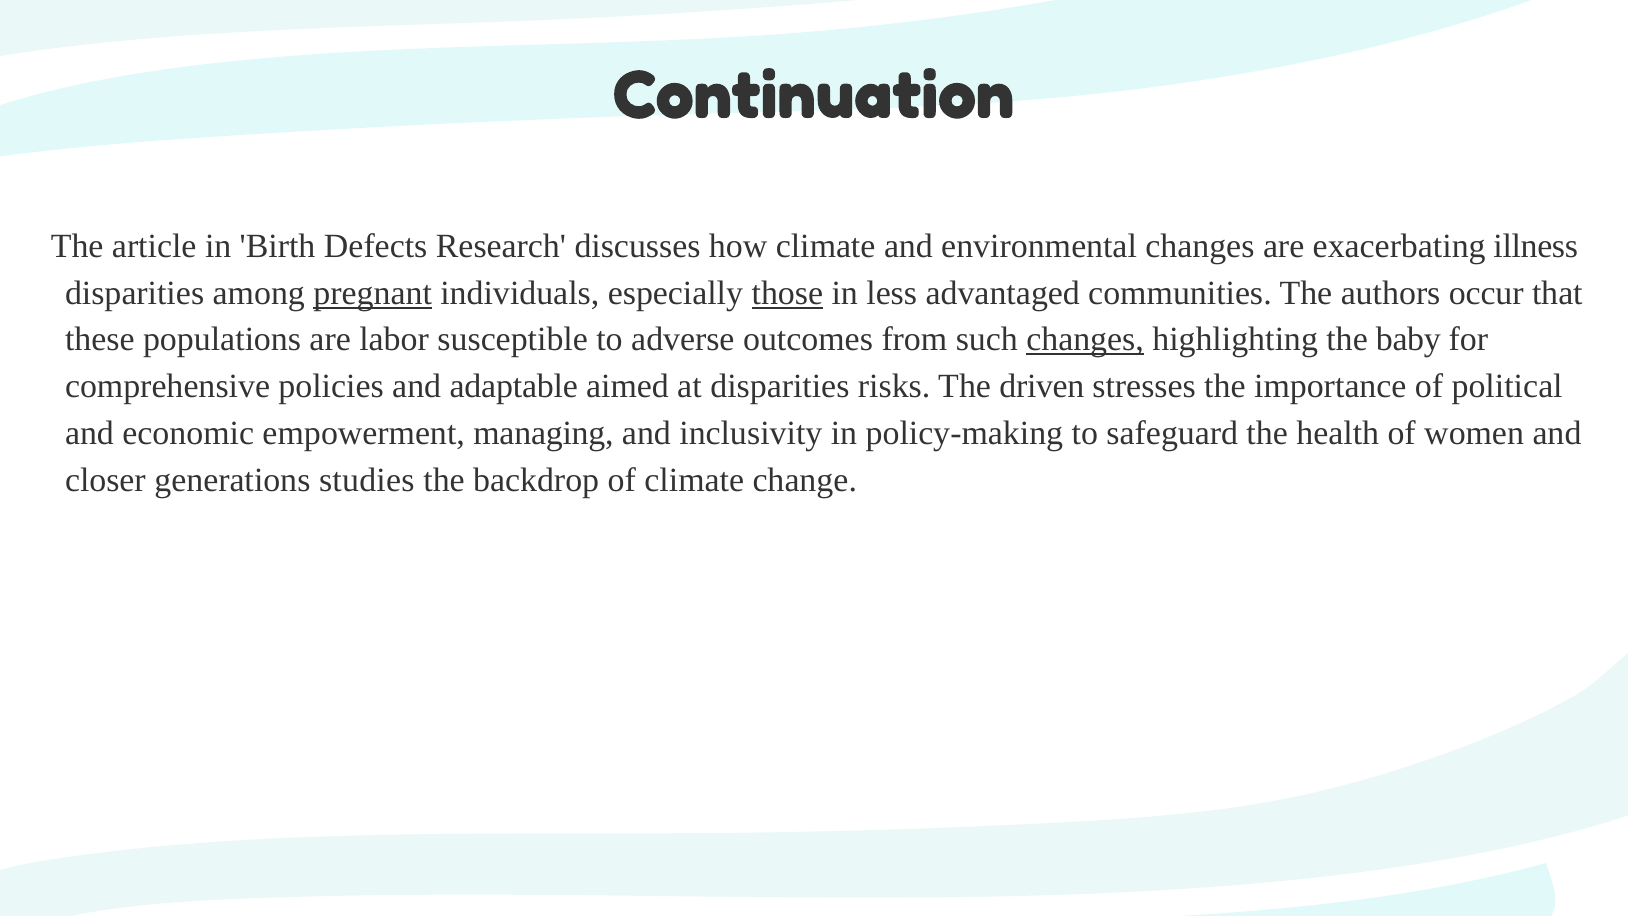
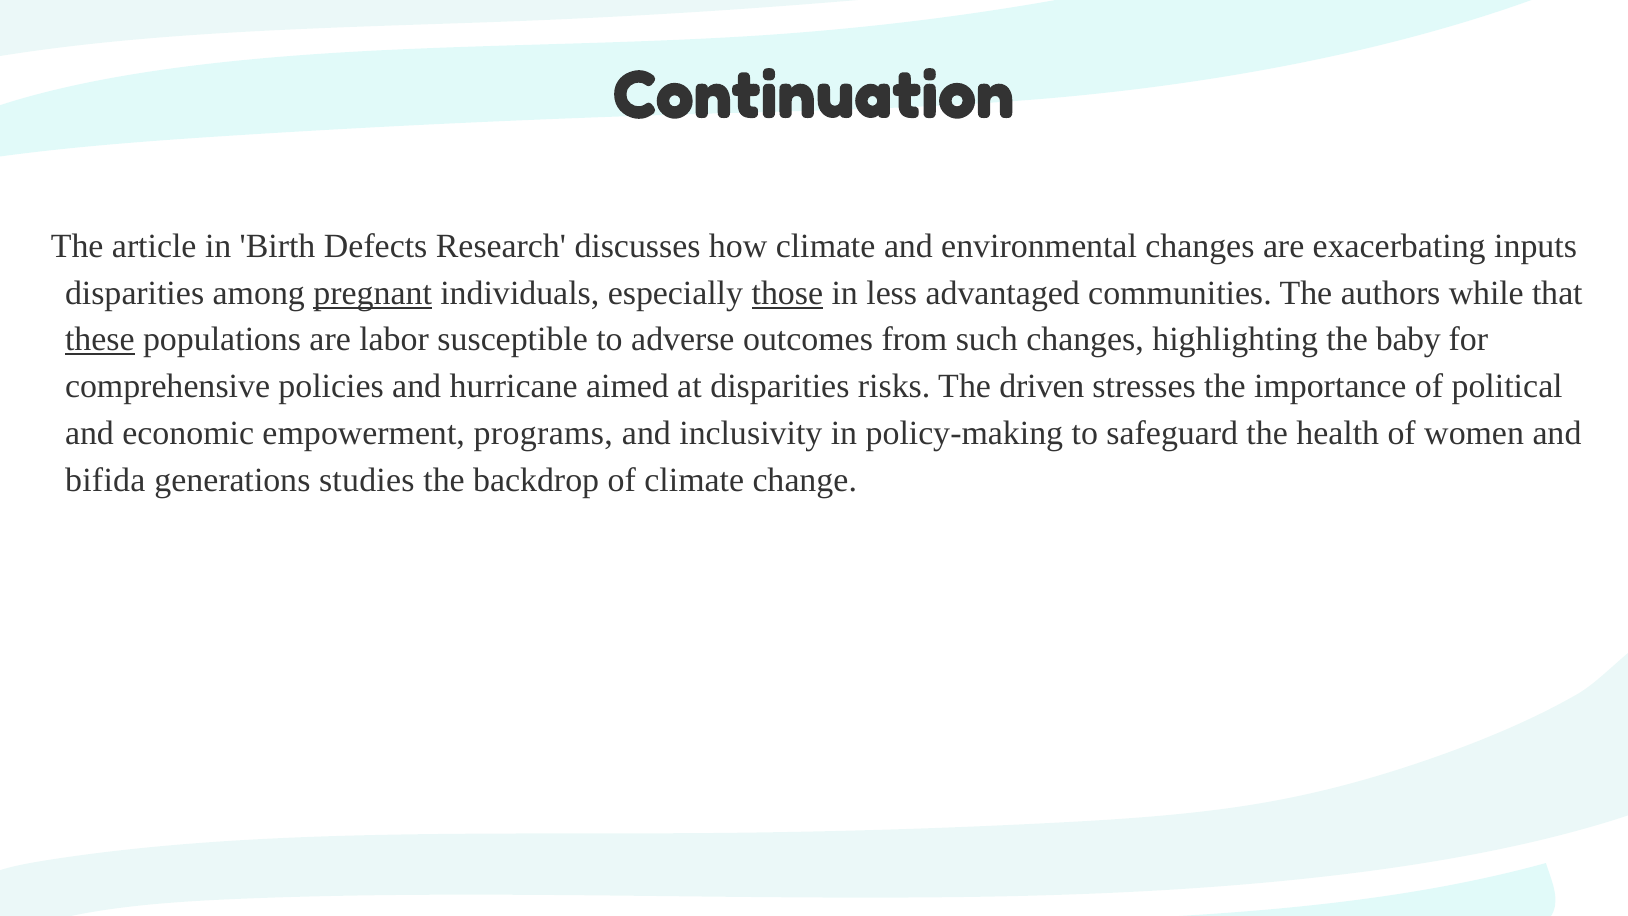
illness: illness -> inputs
occur: occur -> while
these underline: none -> present
changes at (1085, 340) underline: present -> none
adaptable: adaptable -> hurricane
managing: managing -> programs
closer: closer -> bifida
